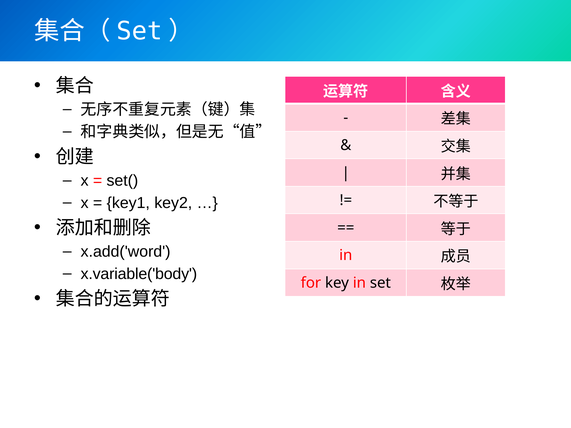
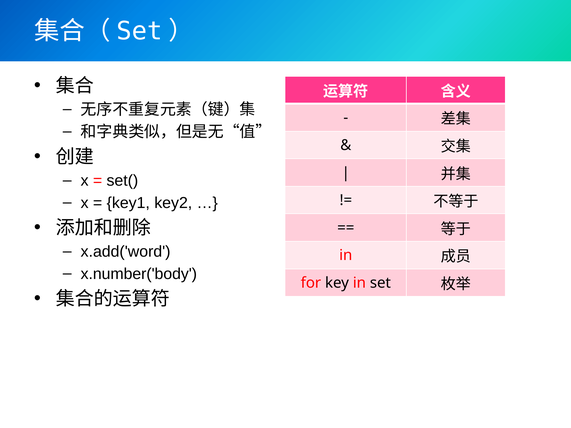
x.variable('body: x.variable('body -> x.number('body
